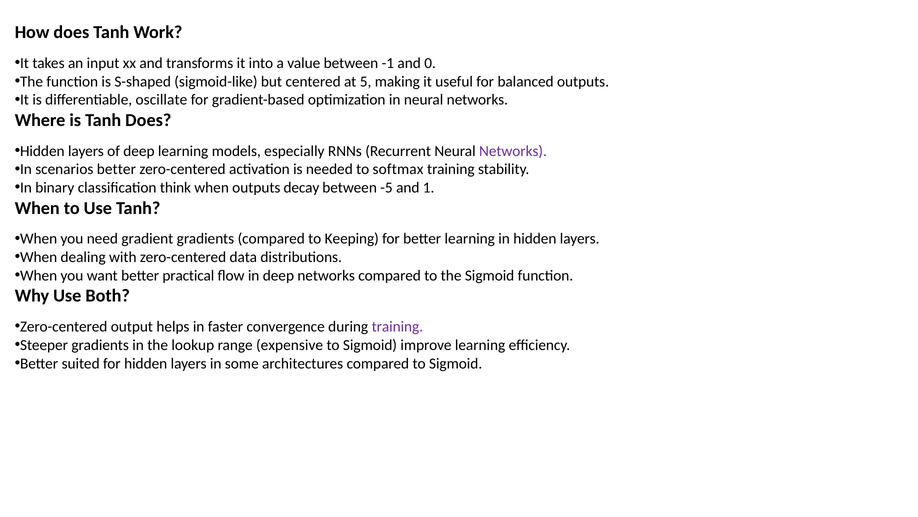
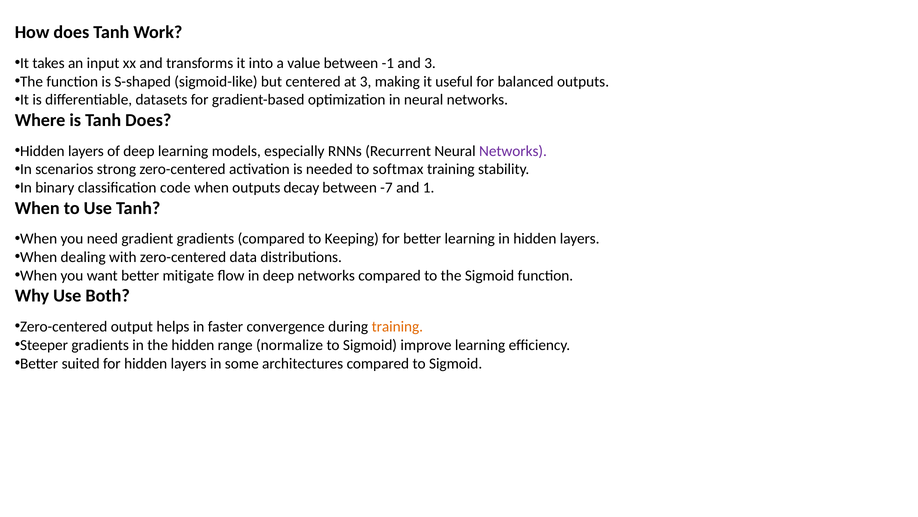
and 0: 0 -> 3
at 5: 5 -> 3
oscillate: oscillate -> datasets
scenarios better: better -> strong
think: think -> code
-5: -5 -> -7
practical: practical -> mitigate
training at (397, 326) colour: purple -> orange
the lookup: lookup -> hidden
expensive: expensive -> normalize
